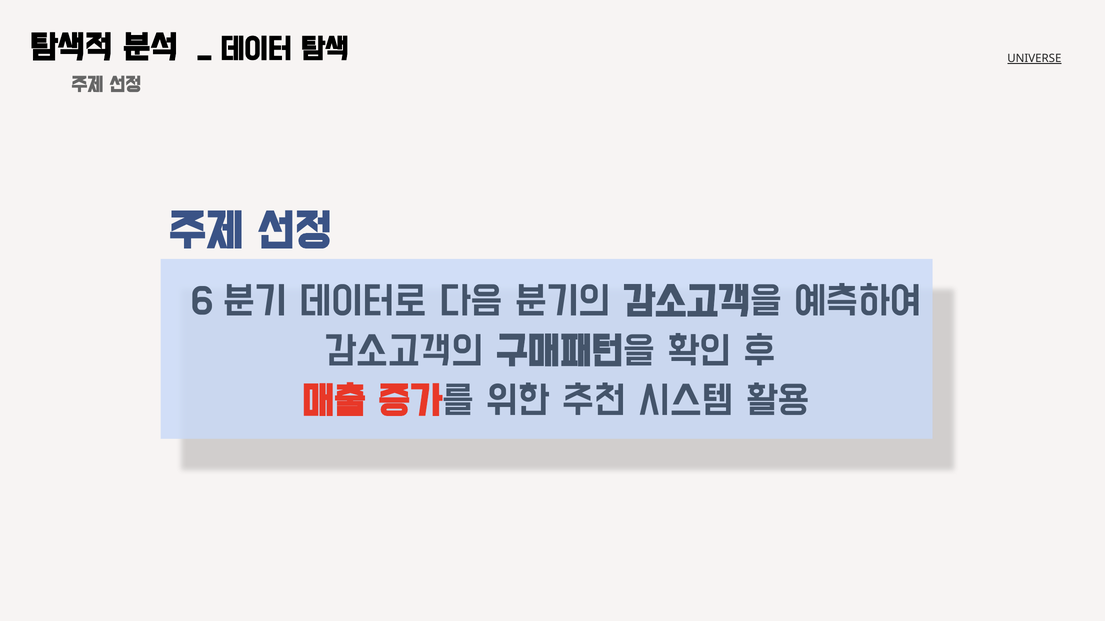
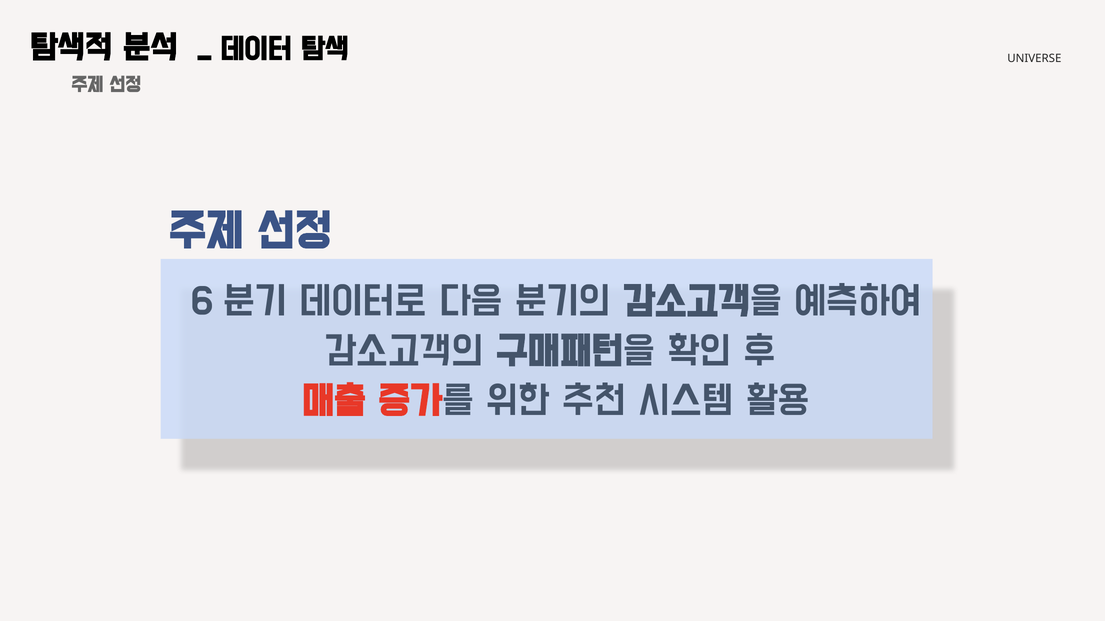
UNIVERSE underline: present -> none
